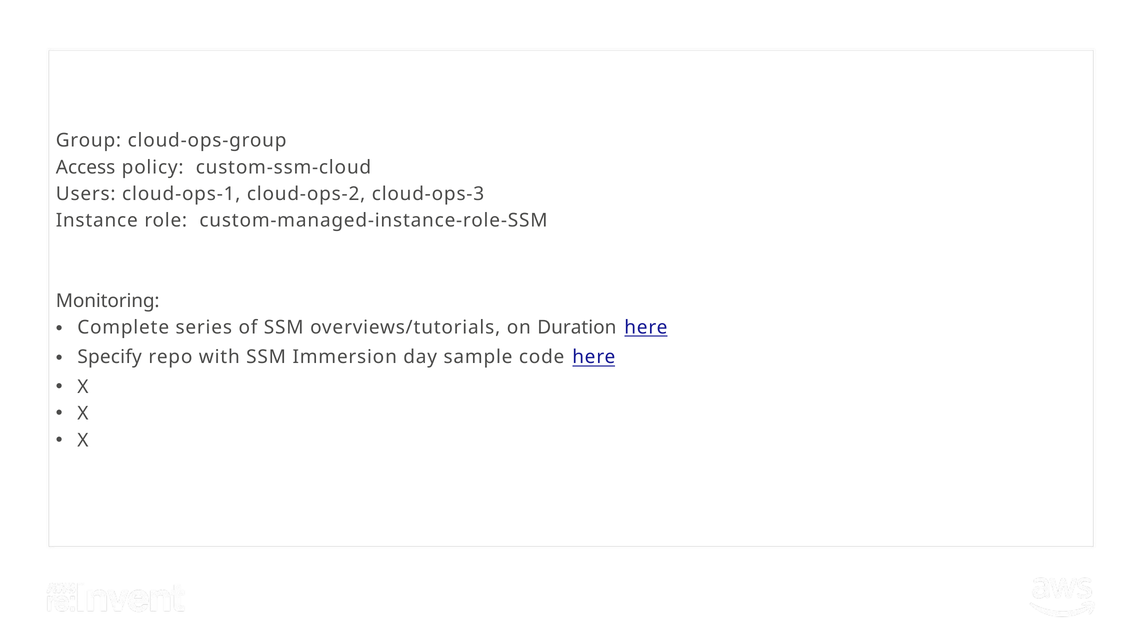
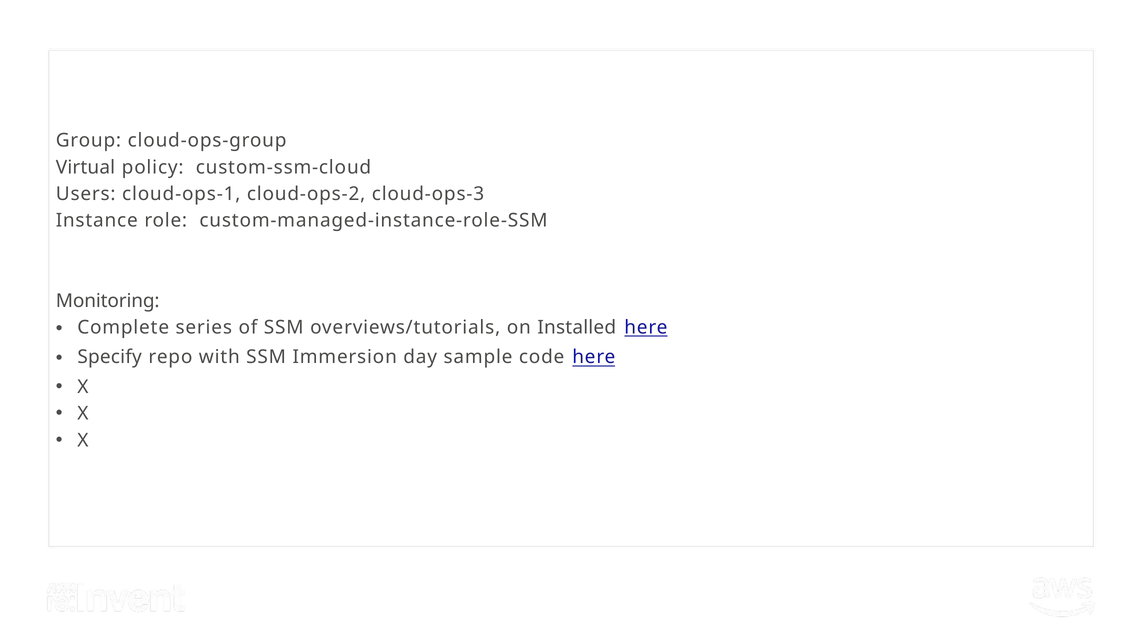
Access: Access -> Virtual
Duration: Duration -> Installed
